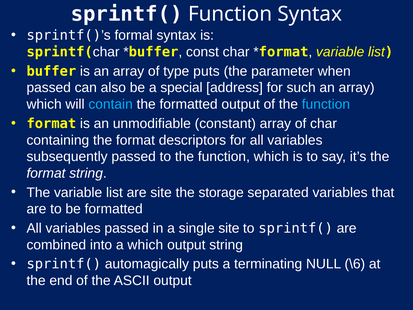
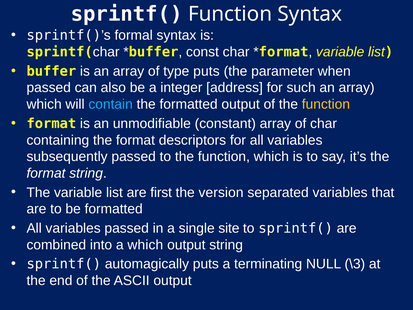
special: special -> integer
function at (326, 104) colour: light blue -> yellow
are site: site -> first
storage: storage -> version
\6: \6 -> \3
